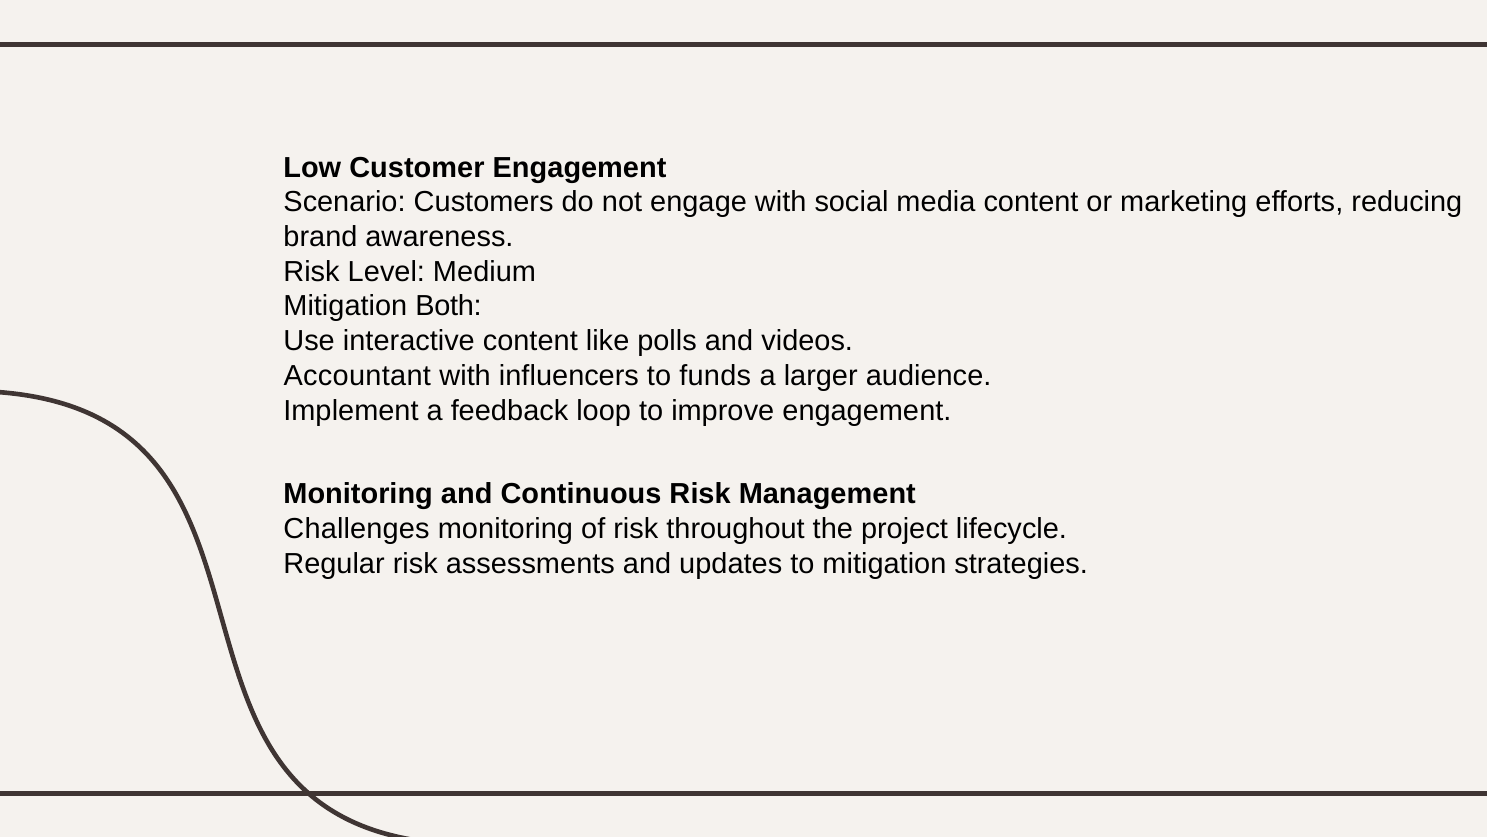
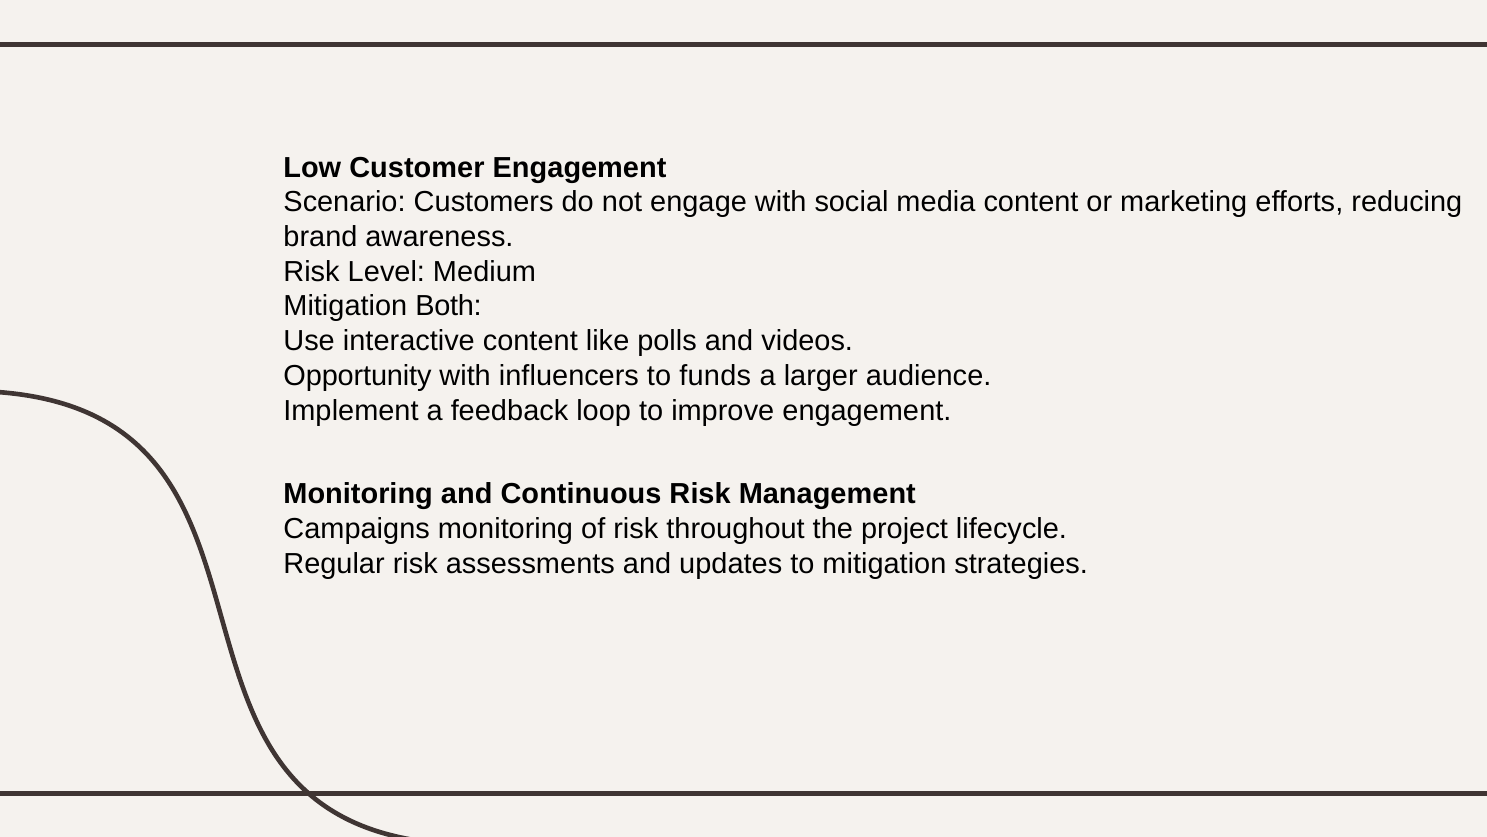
Accountant: Accountant -> Opportunity
Challenges: Challenges -> Campaigns
